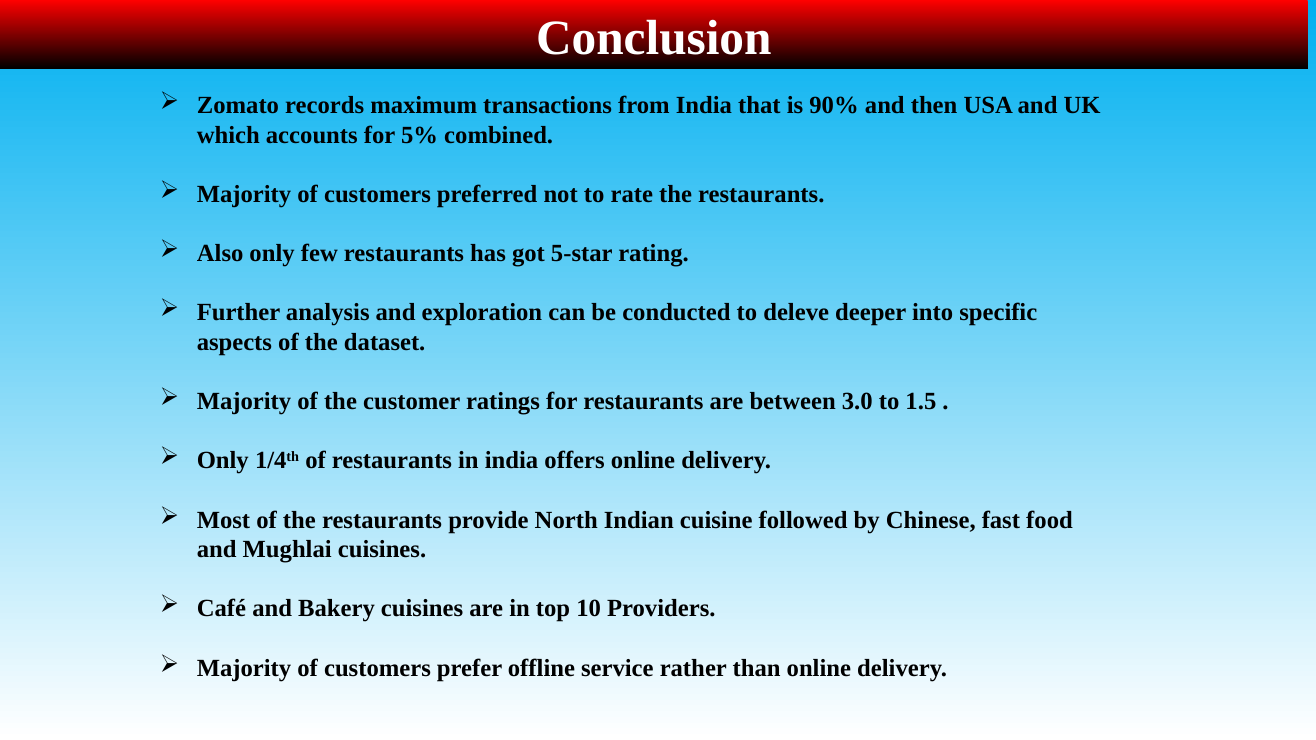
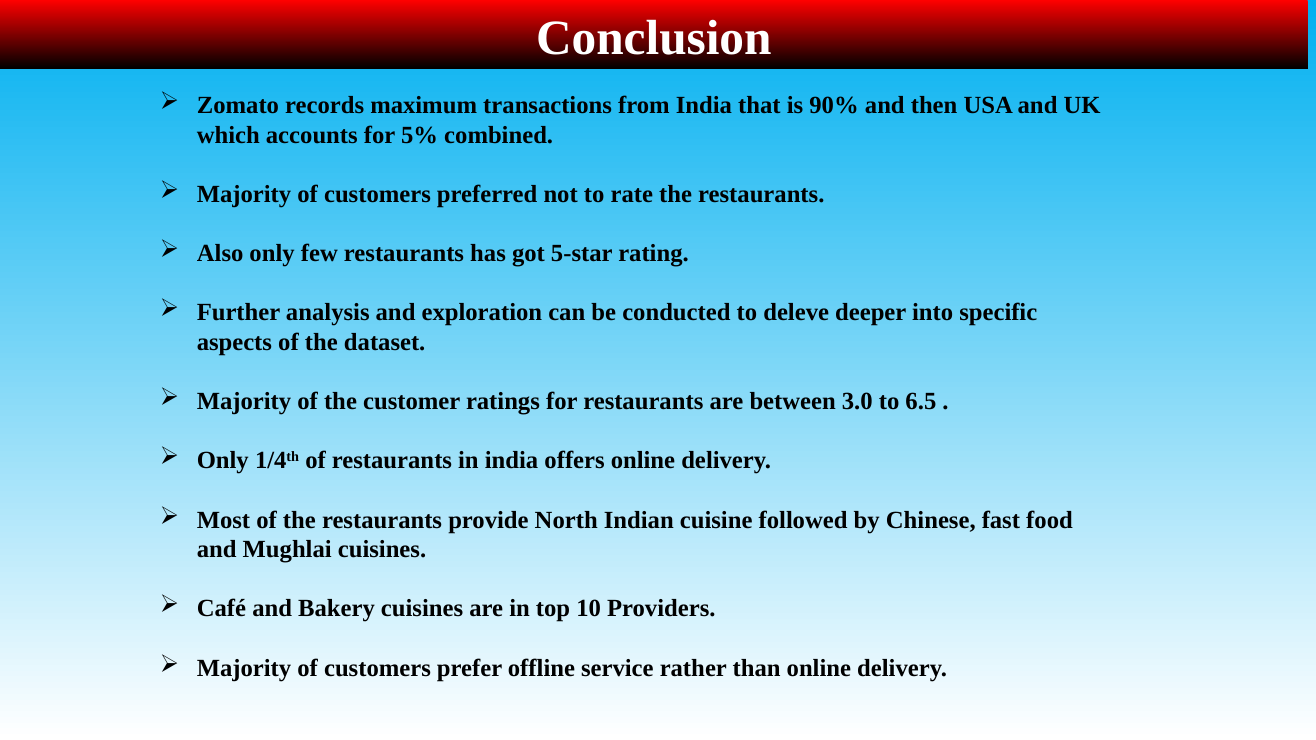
1.5: 1.5 -> 6.5
